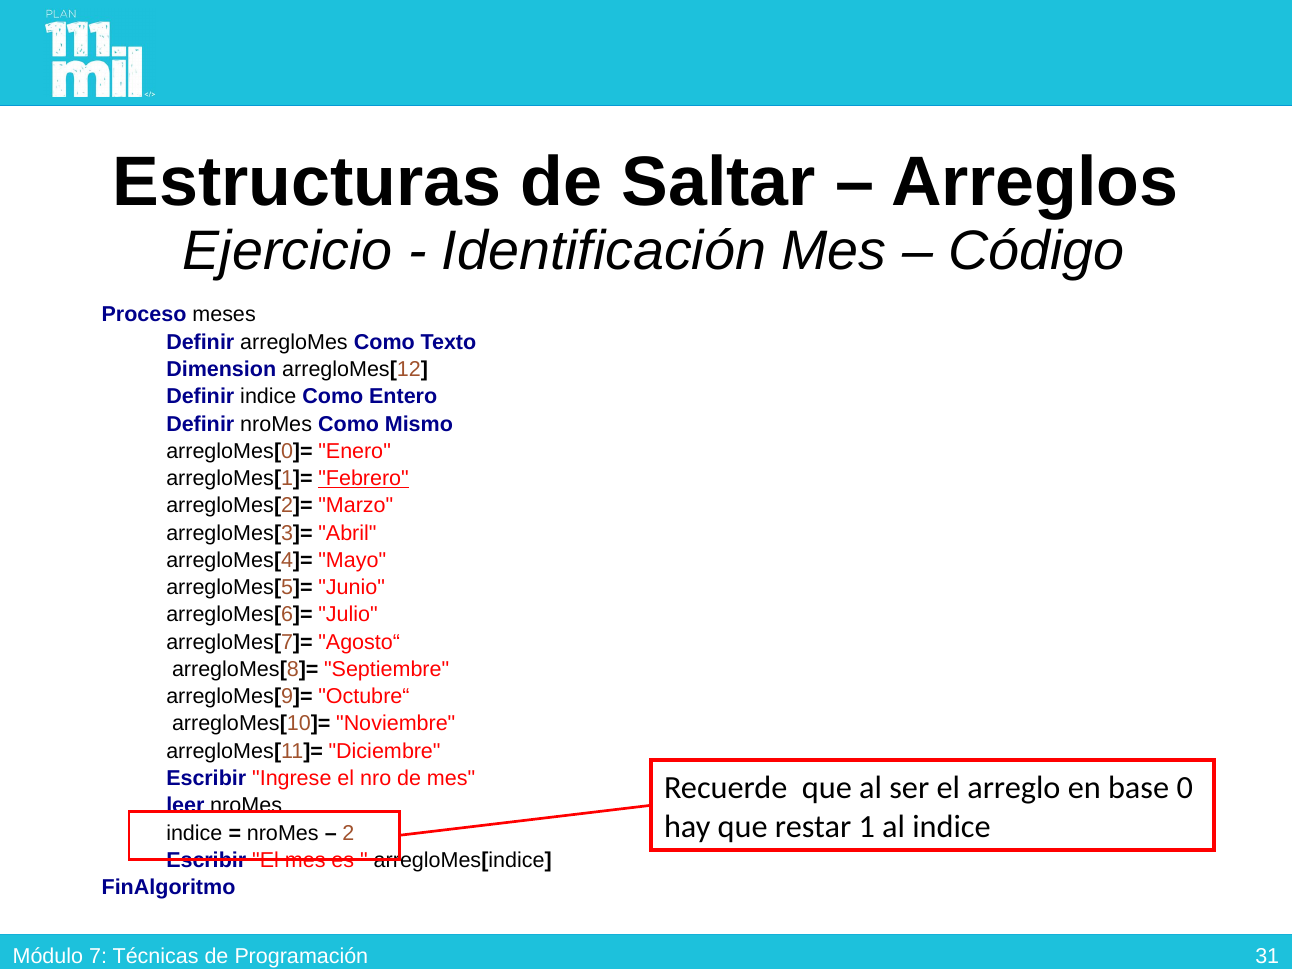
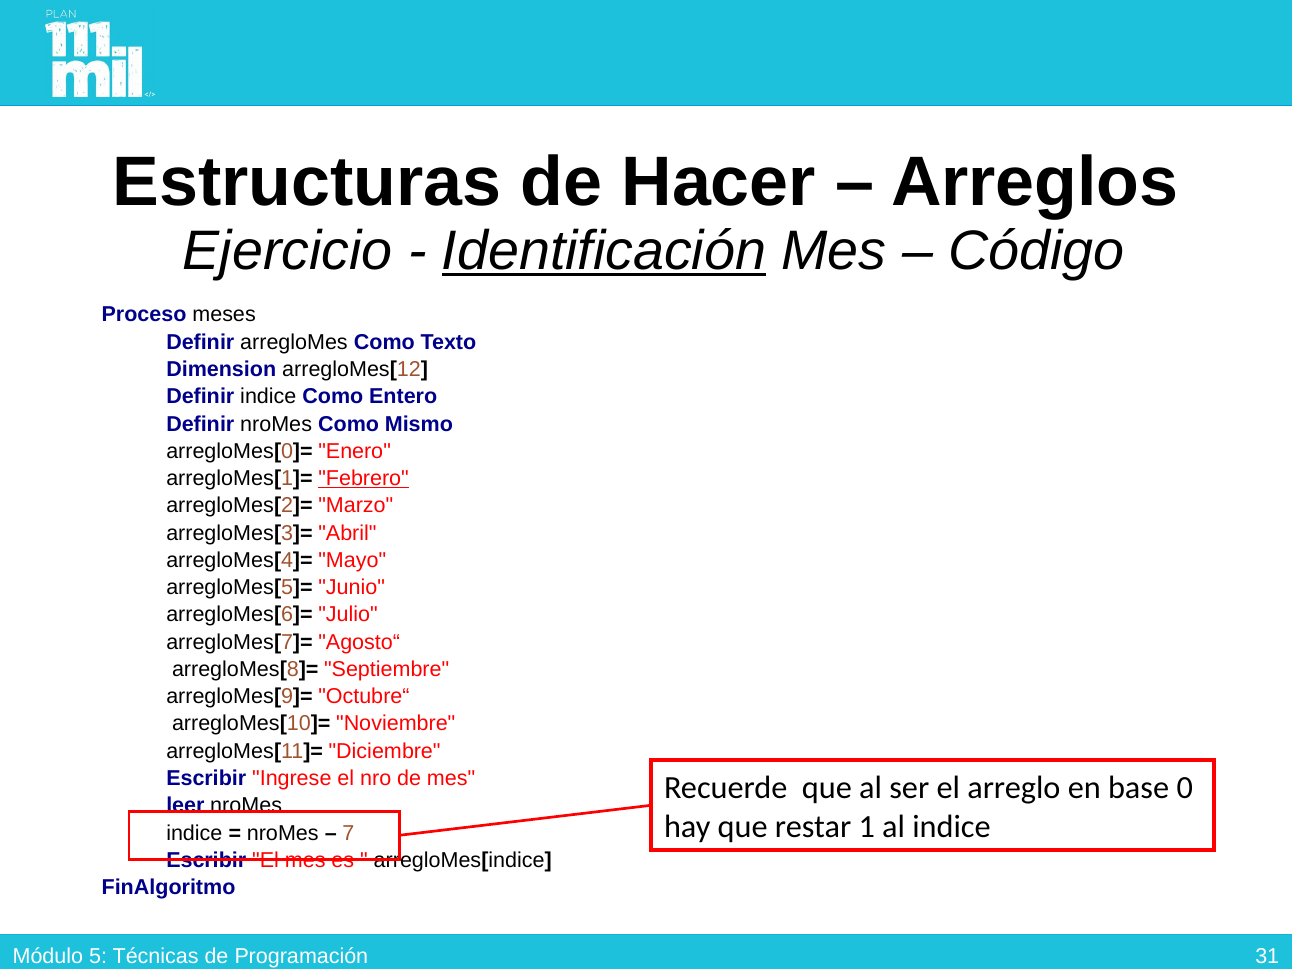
Saltar: Saltar -> Hacer
Identificación underline: none -> present
2: 2 -> 7
7: 7 -> 5
